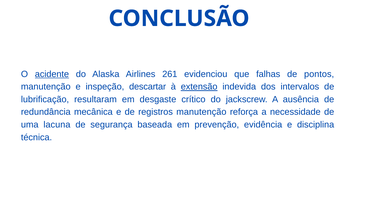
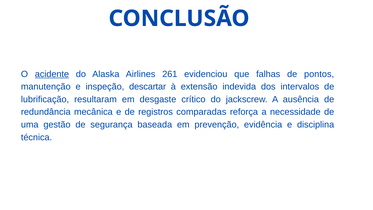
extensão underline: present -> none
registros manutenção: manutenção -> comparadas
lacuna: lacuna -> gestão
